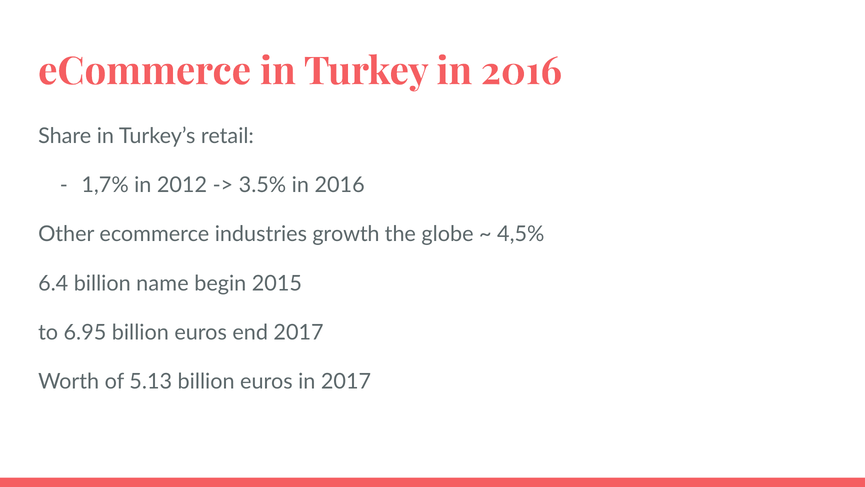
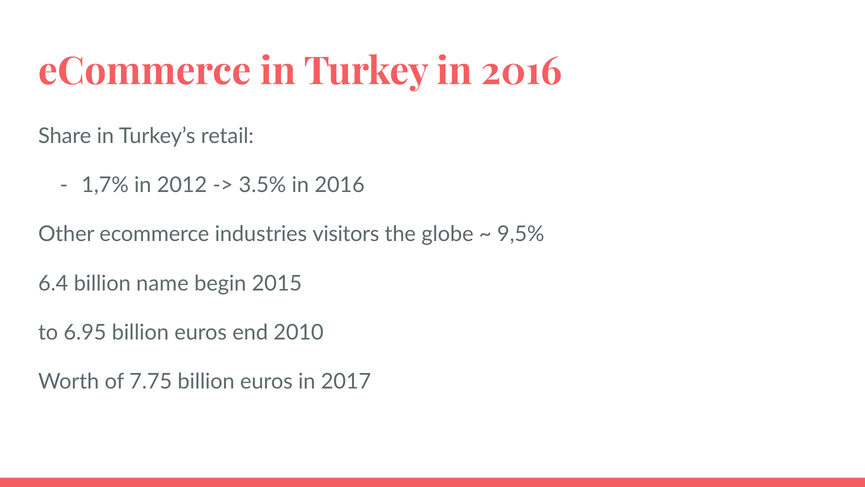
growth: growth -> visitors
4,5%: 4,5% -> 9,5%
end 2017: 2017 -> 2010
5.13: 5.13 -> 7.75
